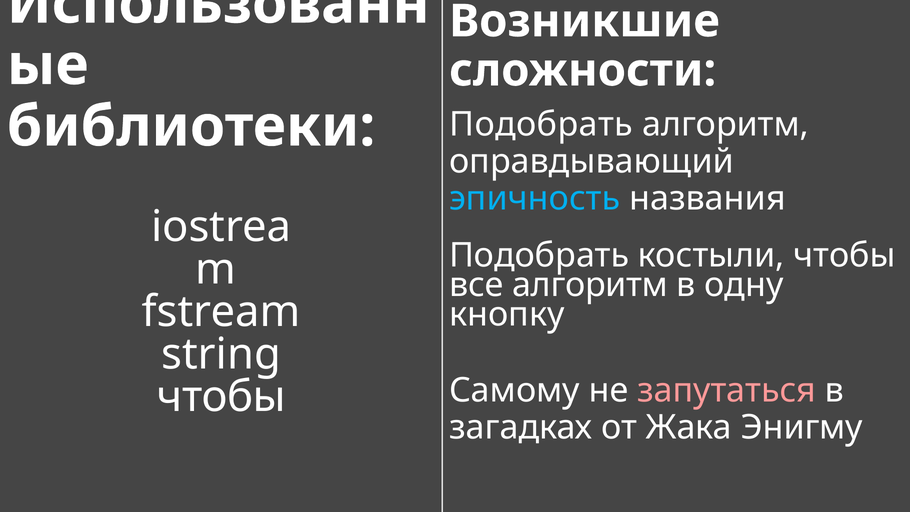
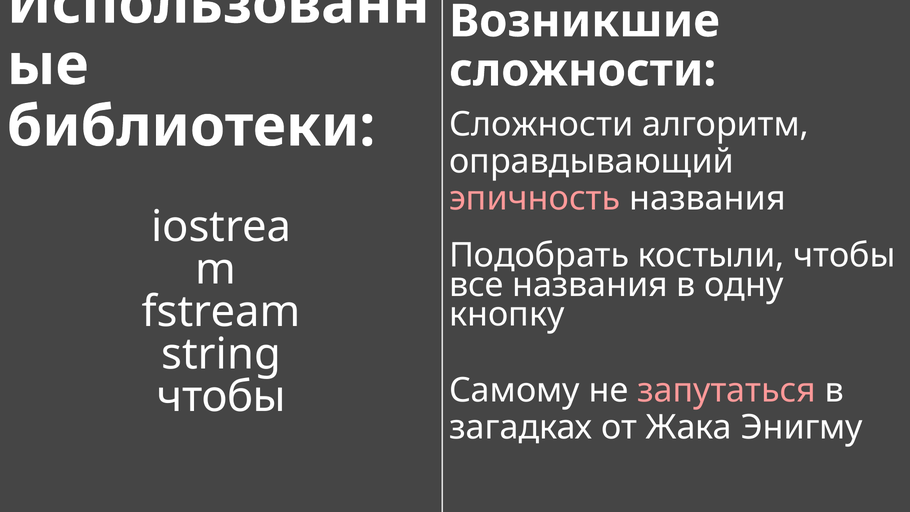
Подобрать at (541, 125): Подобрать -> Сложности
эпичность colour: light blue -> pink
все алгоритм: алгоритм -> названия
